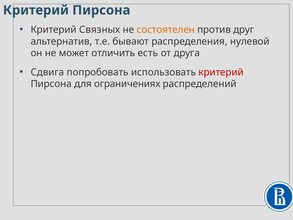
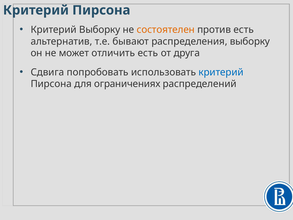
Критерий Связных: Связных -> Выборку
против друг: друг -> есть
распределения нулевой: нулевой -> выборку
критерий at (221, 72) colour: red -> blue
